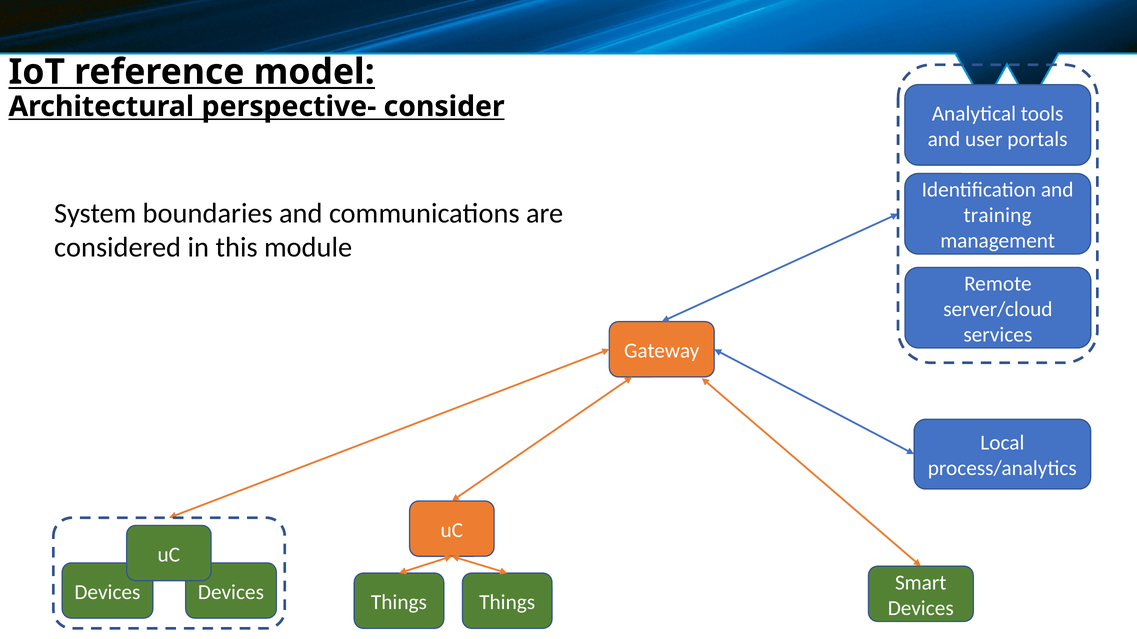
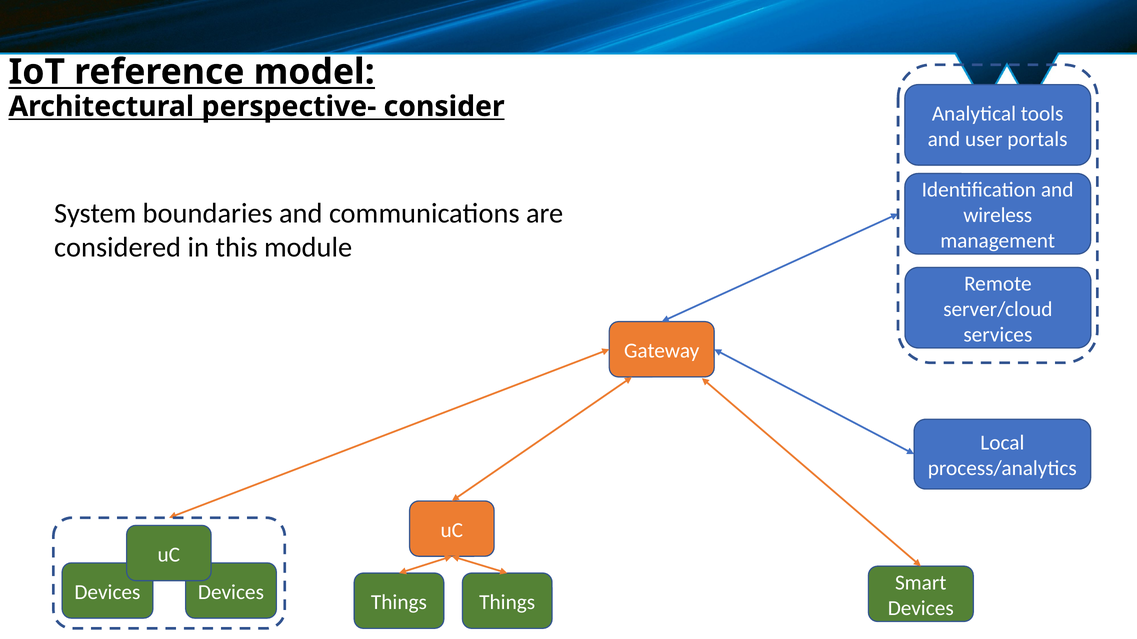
training: training -> wireless
